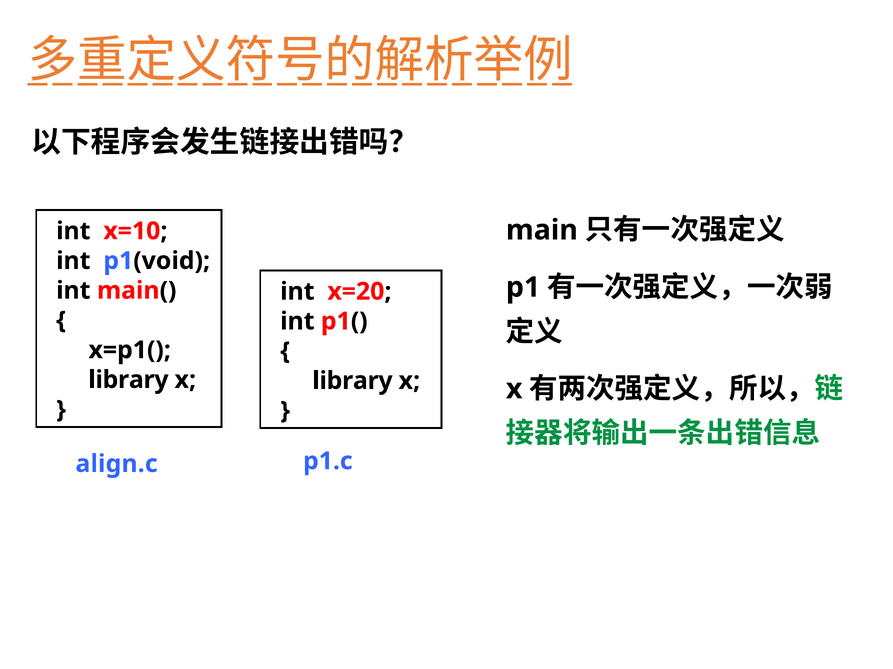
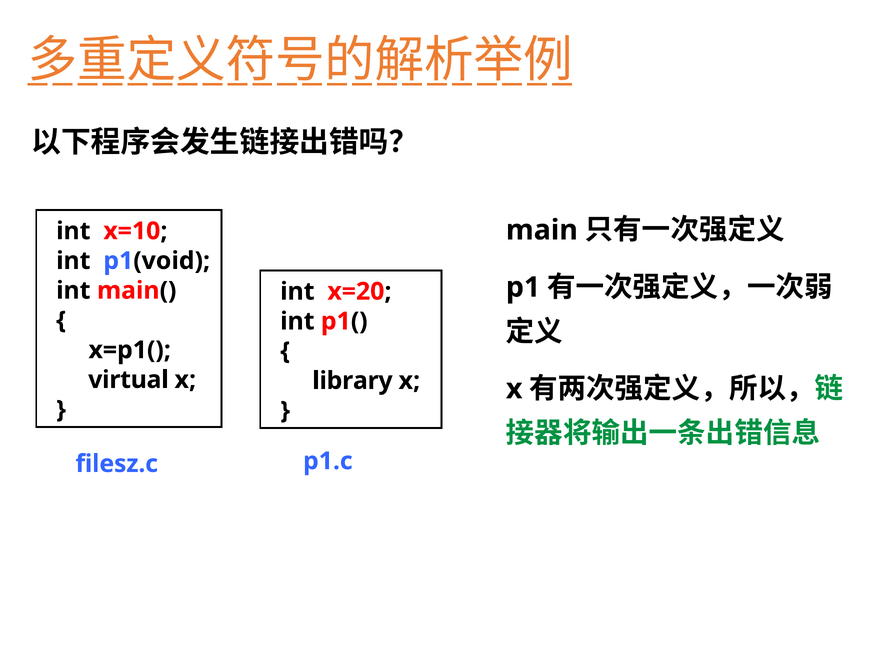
library at (128, 380): library -> virtual
align.c: align.c -> filesz.c
